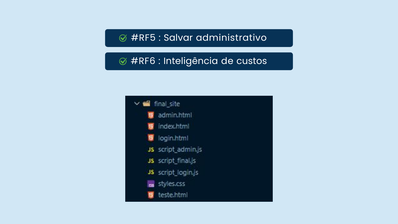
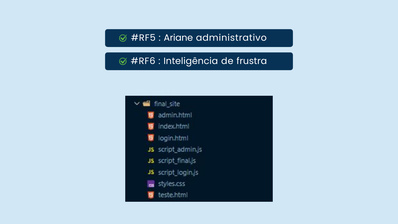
Salvar: Salvar -> Ariane
custos: custos -> frustra
